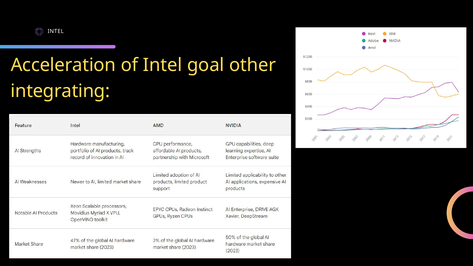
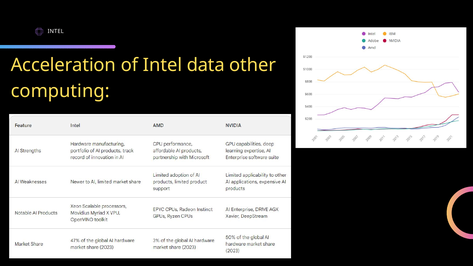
goal: goal -> data
integrating: integrating -> computing
